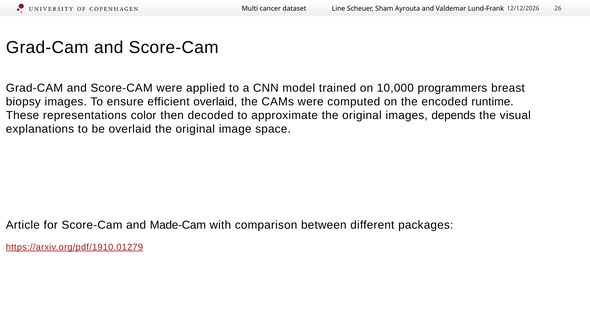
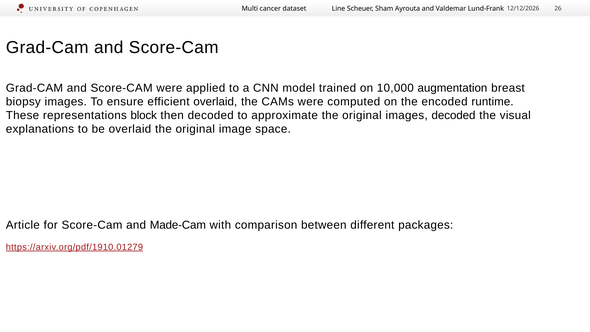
programmers: programmers -> augmentation
color: color -> block
images depends: depends -> decoded
